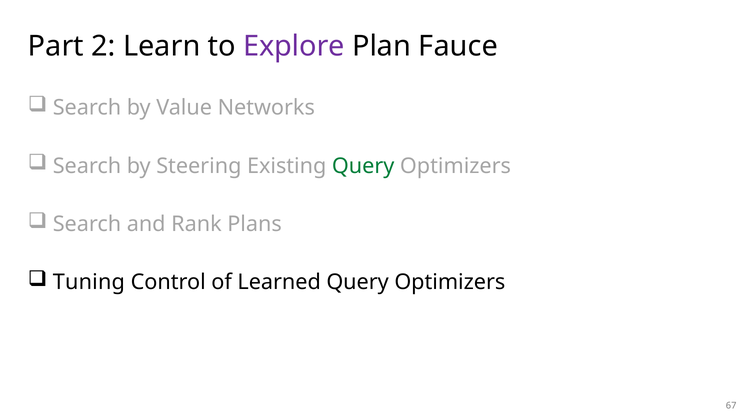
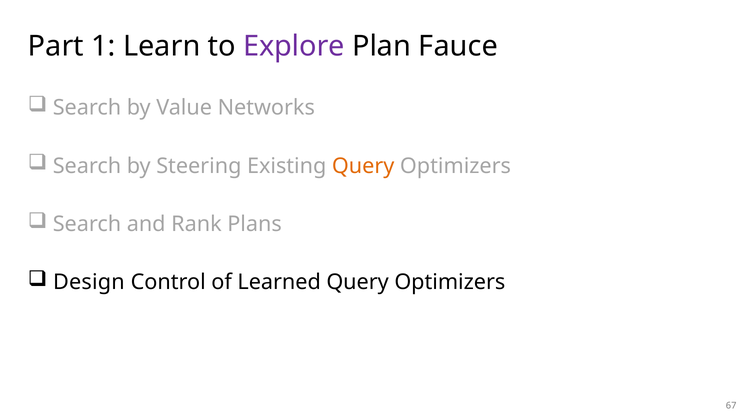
2: 2 -> 1
Query at (363, 166) colour: green -> orange
Tuning: Tuning -> Design
